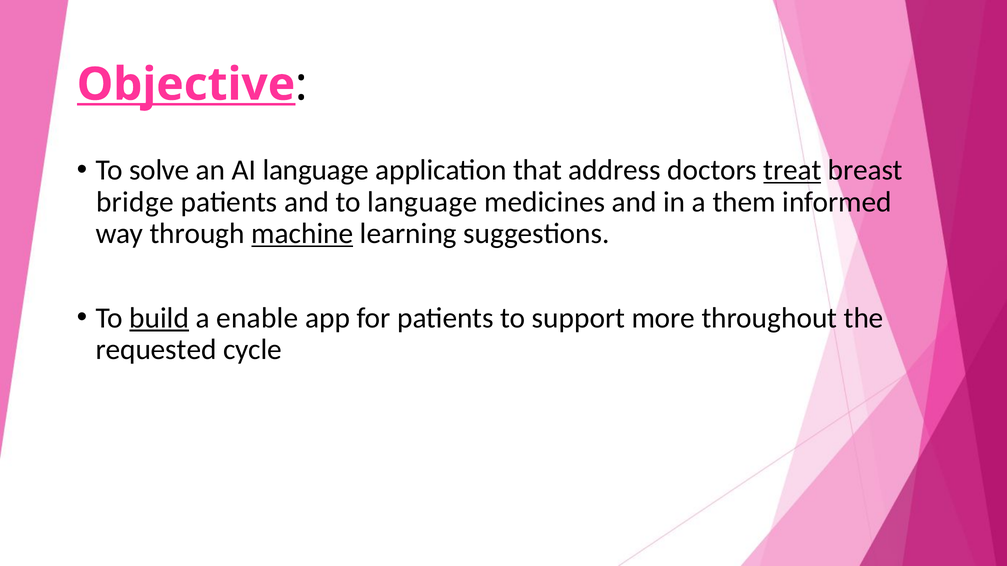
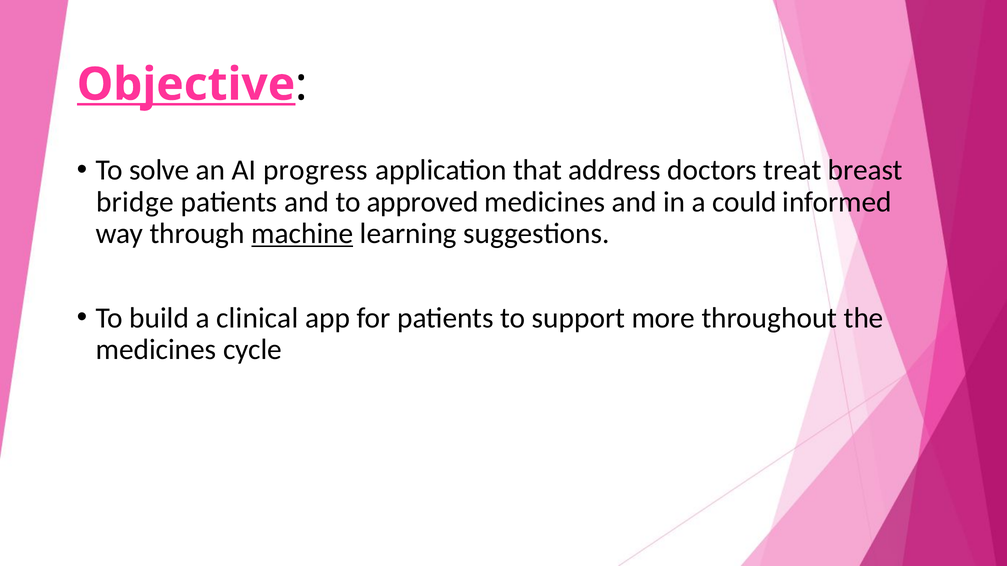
AI language: language -> progress
treat underline: present -> none
to language: language -> approved
them: them -> could
build underline: present -> none
enable: enable -> clinical
requested at (156, 350): requested -> medicines
